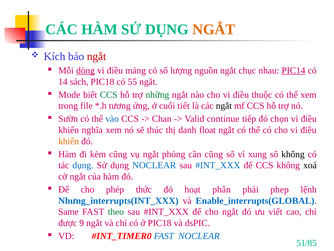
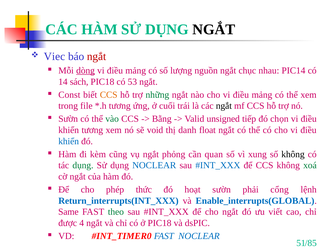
NGẮT at (214, 29) colour: orange -> black
Kích: Kích -> Viec
PIC14 underline: present -> none
55: 55 -> 53
Mode: Mode -> Const
CCS at (109, 95) colour: green -> orange
cho vi điều thuộc: thuộc -> mảng
tiết: tiết -> trái
vào colour: blue -> green
Chan: Chan -> Bằng
continue: continue -> unsigned
khiển nghĩa: nghĩa -> tương
thúc: thúc -> void
khiển at (69, 141) colour: orange -> blue
cần cũng: cũng -> quan
dụng at (83, 165) colour: blue -> green
xoá colour: black -> green
hoạt phân: phân -> sườn
phep: phep -> cổng
Nhưng_interrupts(INT_XXX: Nhưng_interrupts(INT_XXX -> Return_interrupts(INT_XXX
9: 9 -> 4
